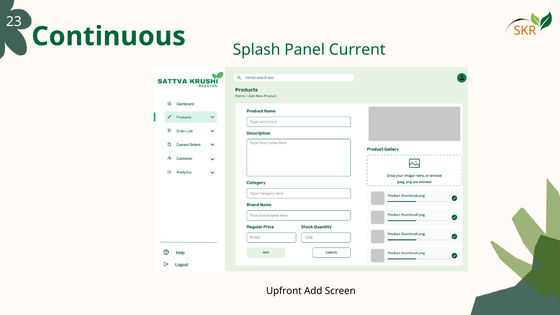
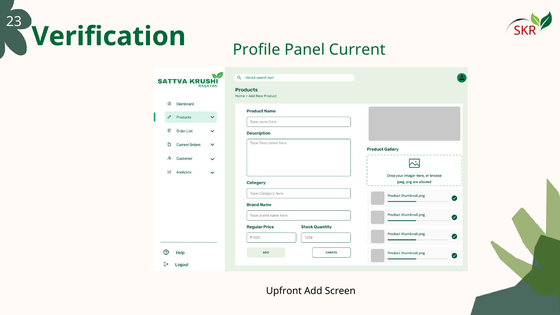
SKR colour: orange -> red
Continuous: Continuous -> Verification
Splash: Splash -> Profile
